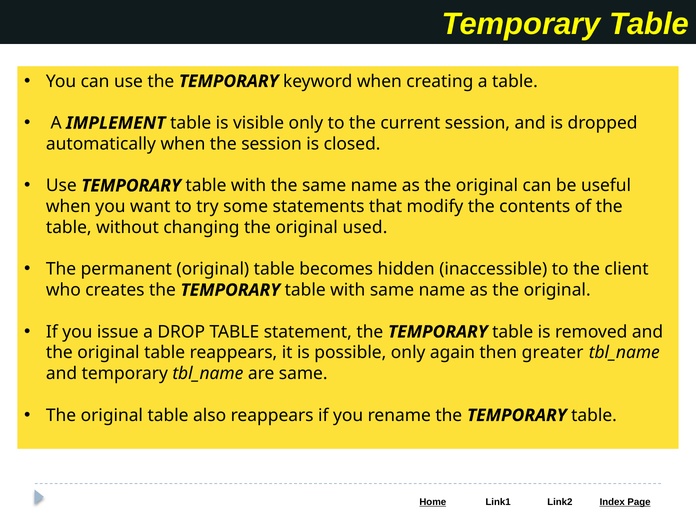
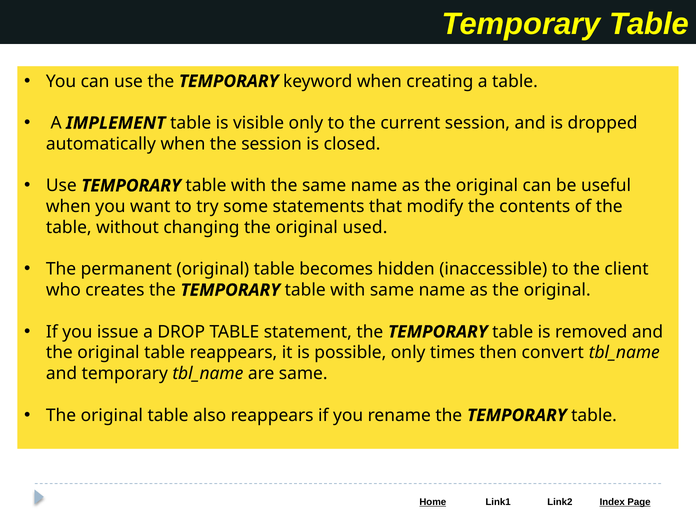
again: again -> times
greater: greater -> convert
